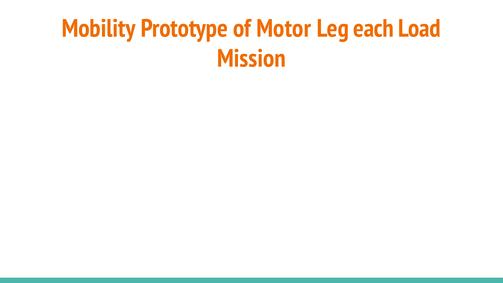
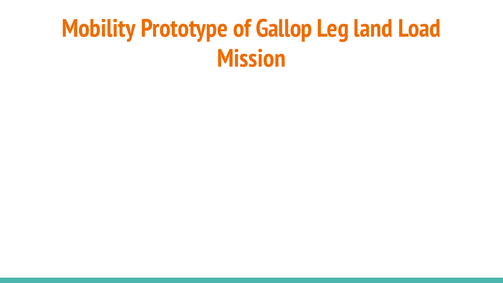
Motor: Motor -> Gallop
each: each -> land
